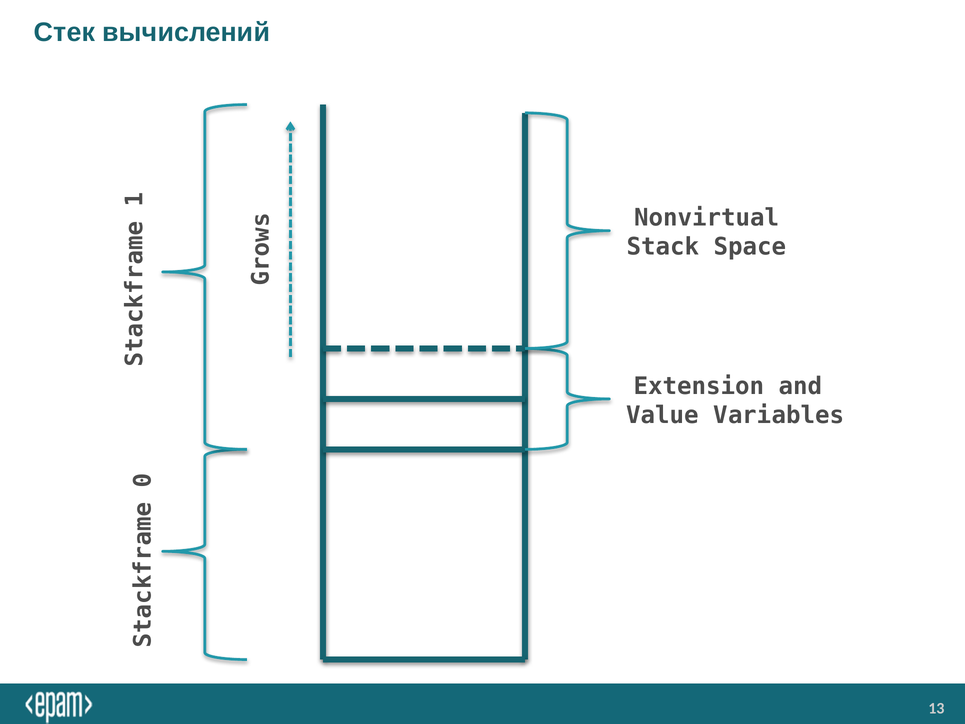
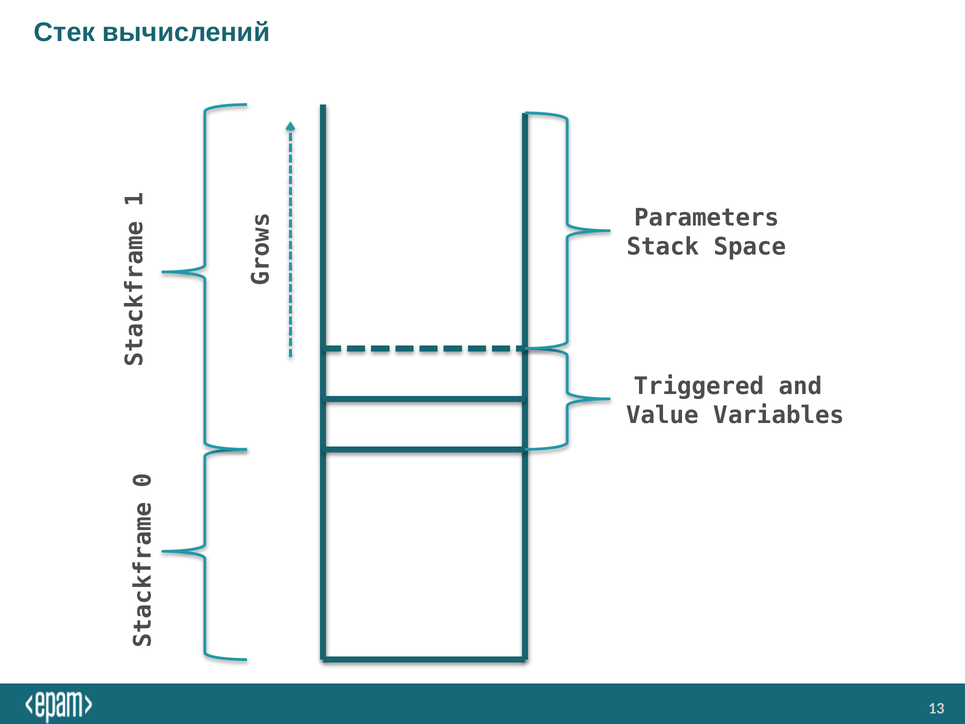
Nonvirtual: Nonvirtual -> Parameters
Extension: Extension -> Triggered
